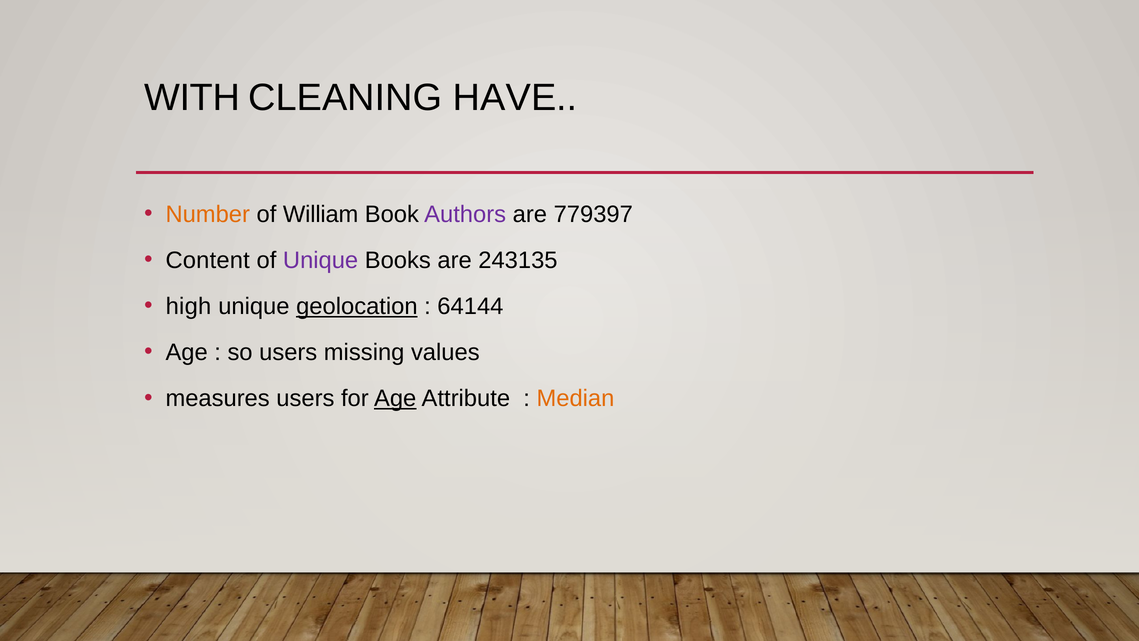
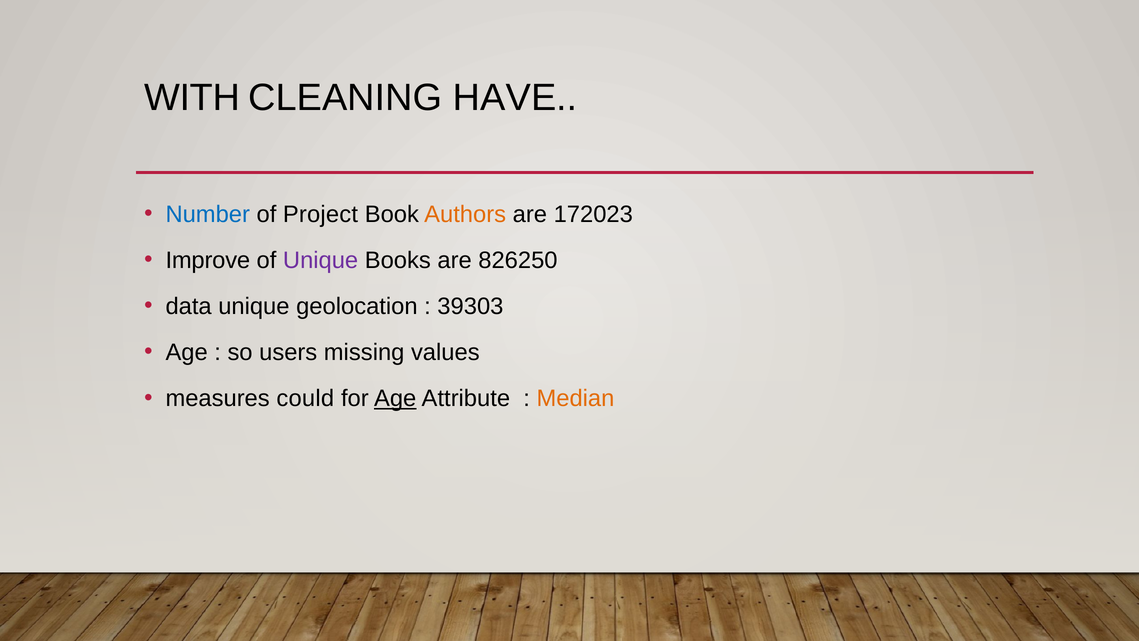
Number colour: orange -> blue
William: William -> Project
Authors colour: purple -> orange
779397: 779397 -> 172023
Content: Content -> Improve
243135: 243135 -> 826250
high: high -> data
geolocation underline: present -> none
64144: 64144 -> 39303
measures users: users -> could
